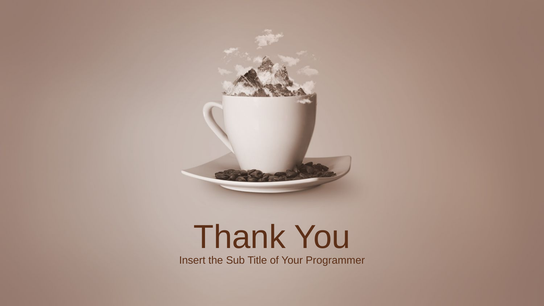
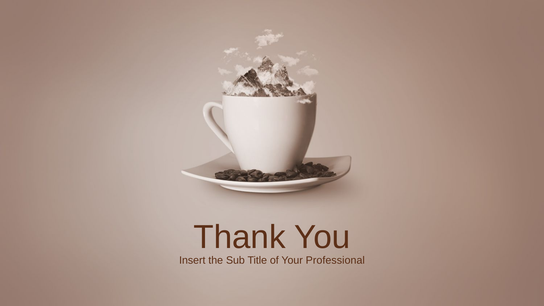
Programmer: Programmer -> Professional
